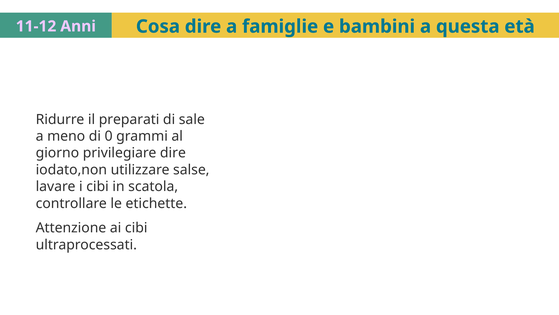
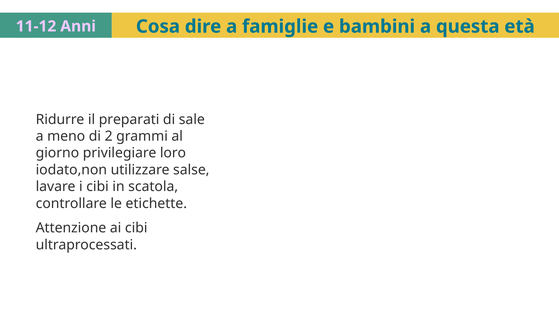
0: 0 -> 2
privilegiare dire: dire -> loro
